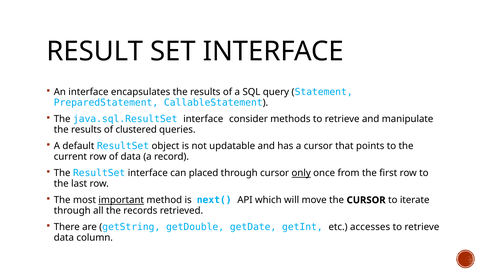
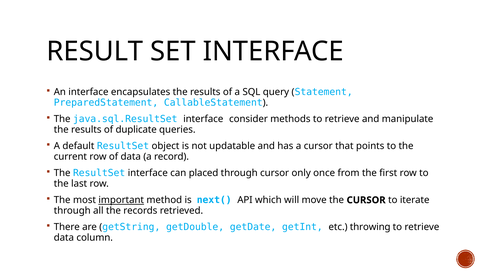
clustered: clustered -> duplicate
only underline: present -> none
accesses: accesses -> throwing
